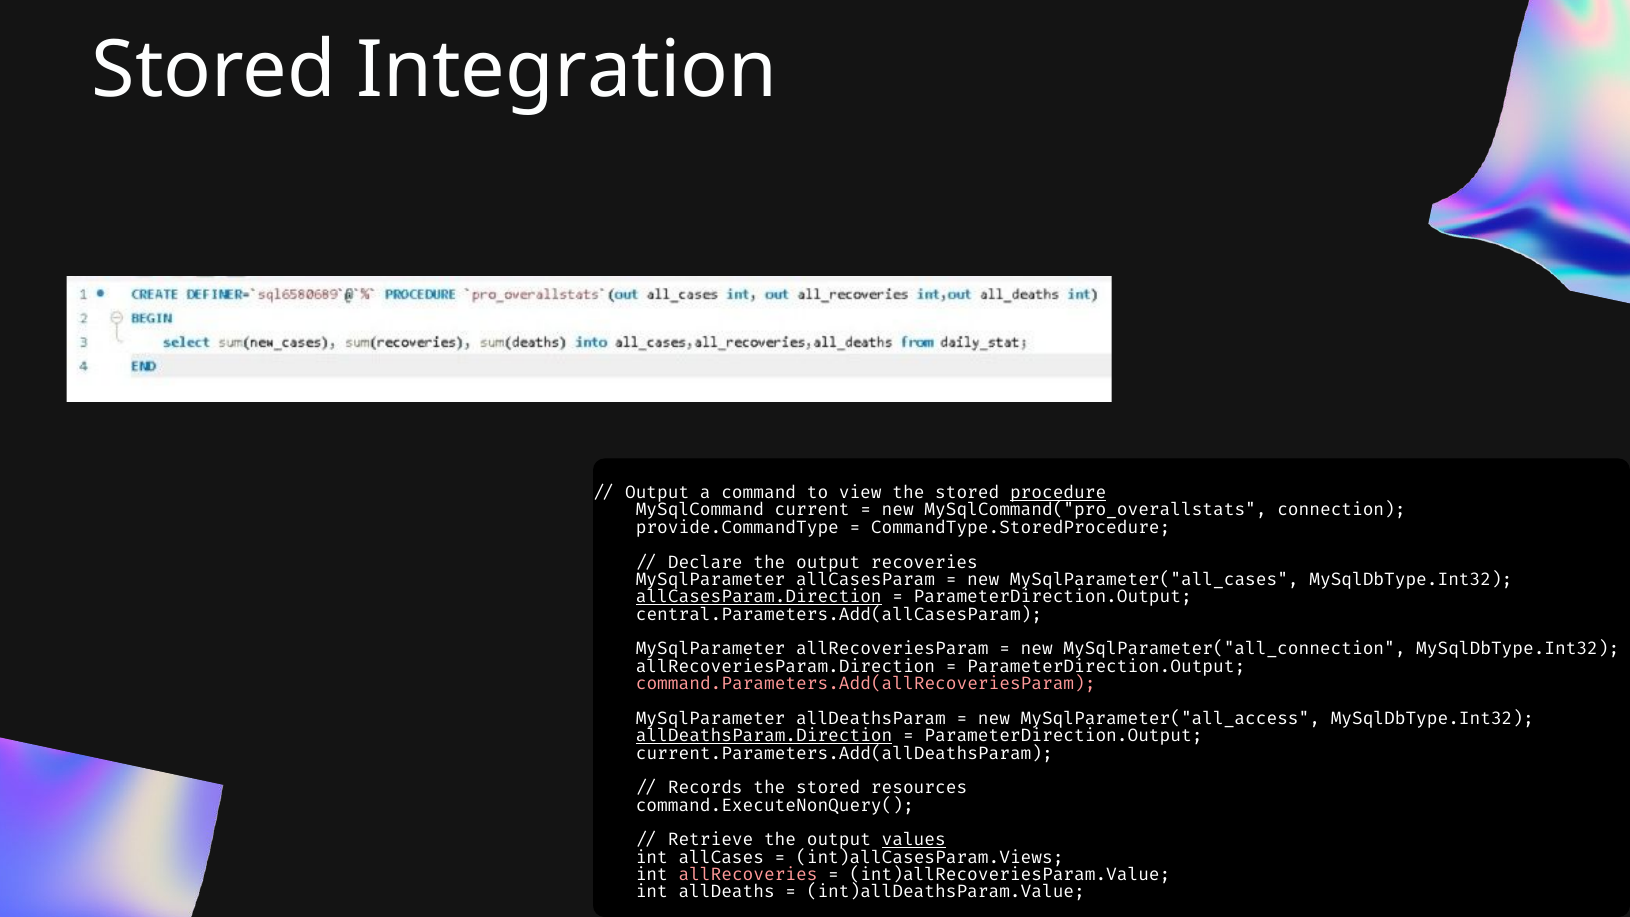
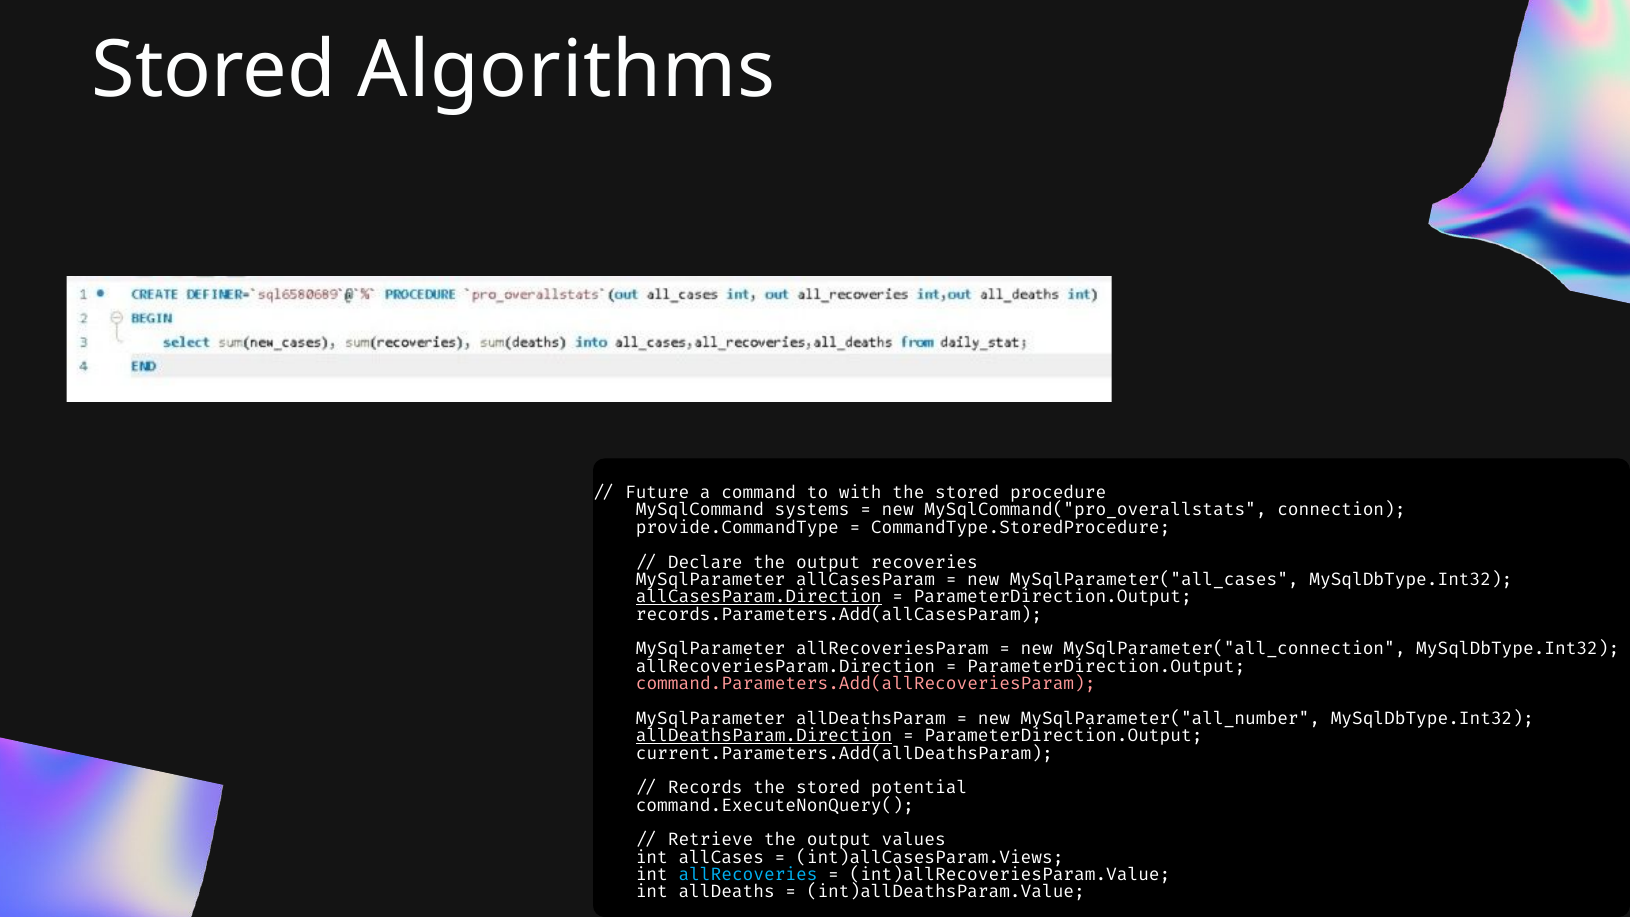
Integration: Integration -> Algorithms
Output at (657, 493): Output -> Future
view: view -> with
procedure underline: present -> none
current: current -> systems
central.Parameters.Add(allCasesParam: central.Parameters.Add(allCasesParam -> records.Parameters.Add(allCasesParam
MySqlParameter("all_access: MySqlParameter("all_access -> MySqlParameter("all_number
resources: resources -> potential
values underline: present -> none
allRecoveries colour: pink -> light blue
